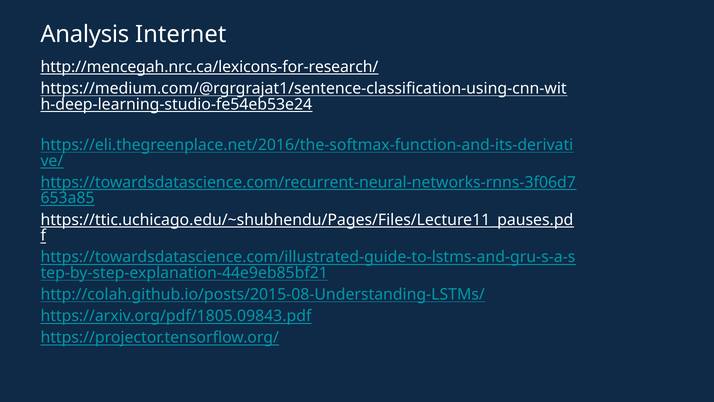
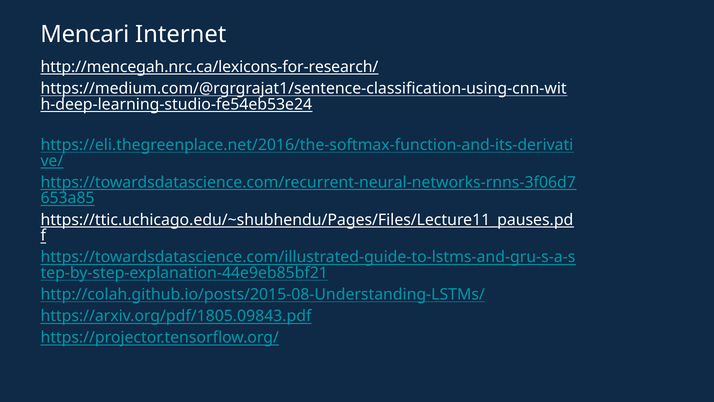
Analysis: Analysis -> Mencari
